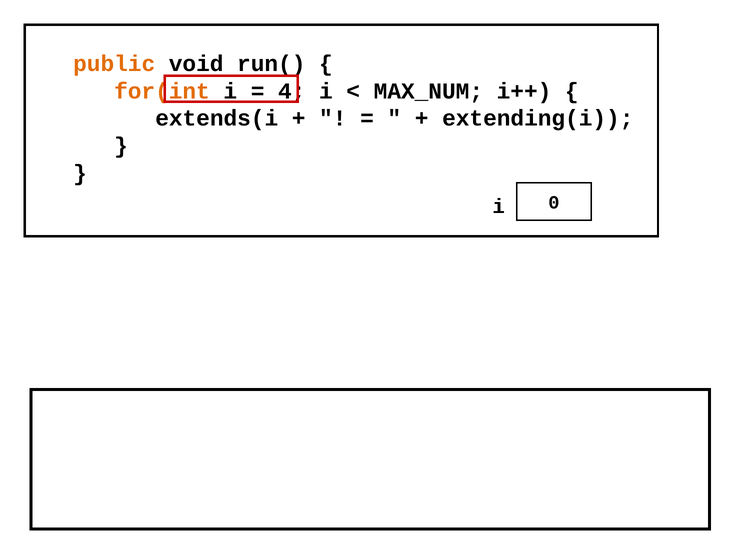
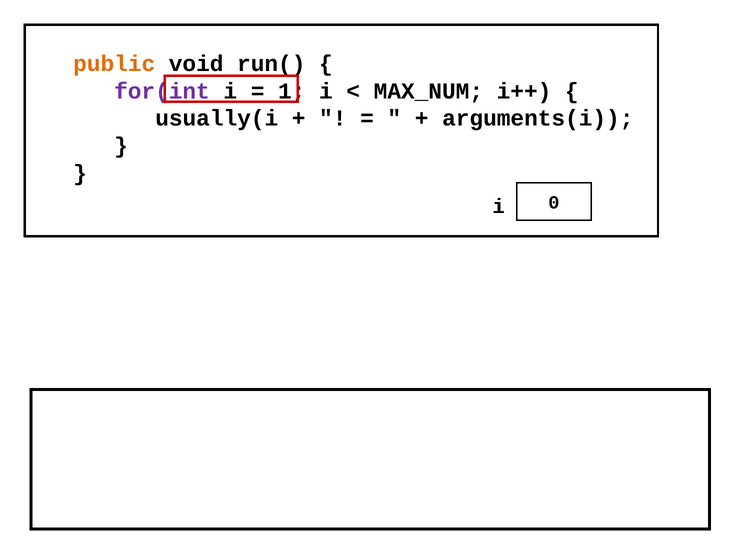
for(int colour: orange -> purple
4: 4 -> 1
extends(i: extends(i -> usually(i
extending(i: extending(i -> arguments(i
